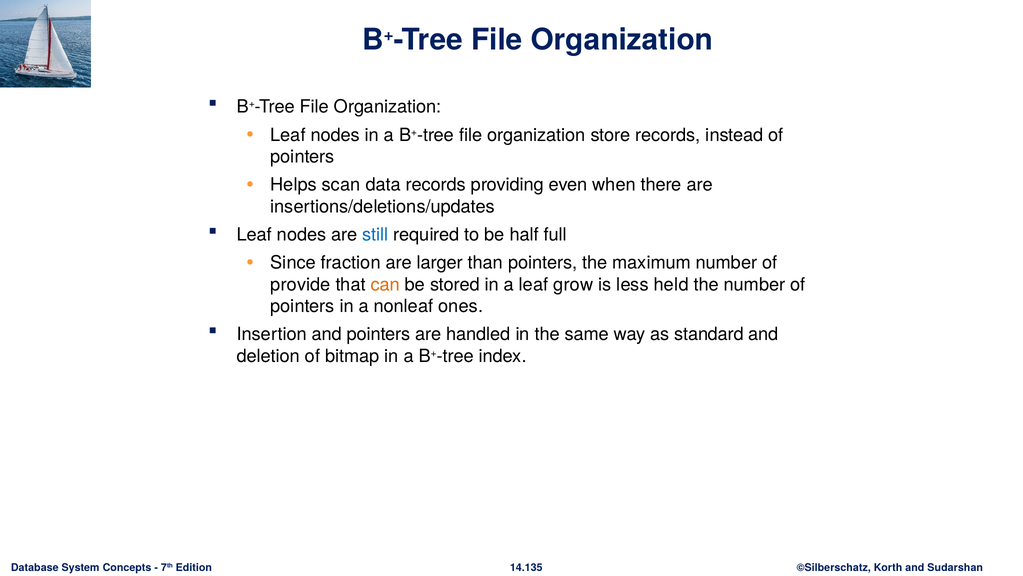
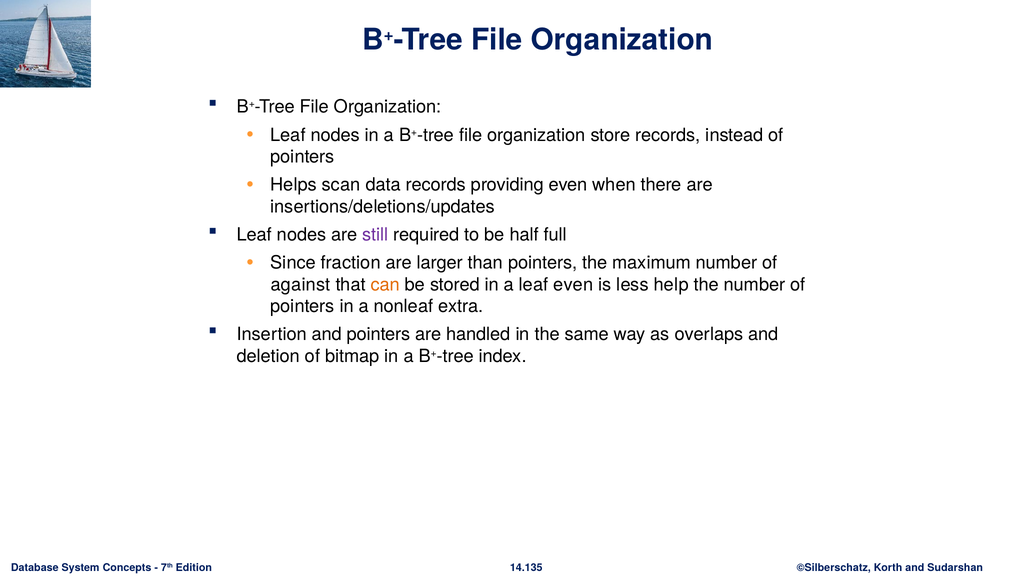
still colour: blue -> purple
provide: provide -> against
leaf grow: grow -> even
held: held -> help
ones: ones -> extra
standard: standard -> overlaps
